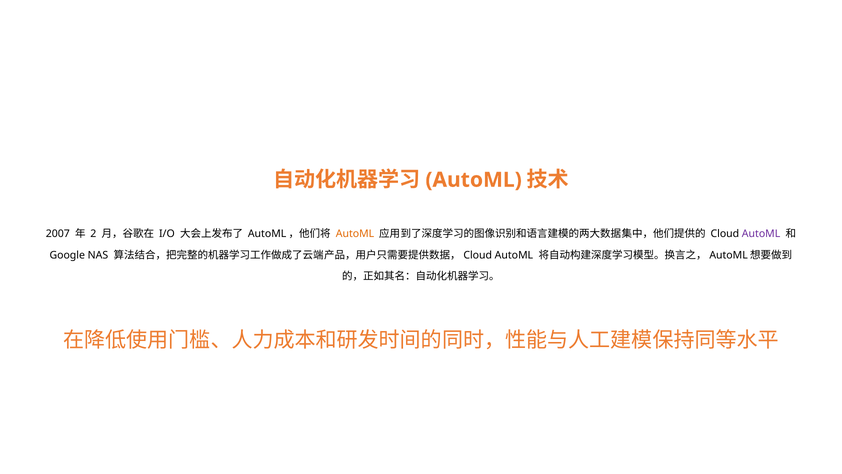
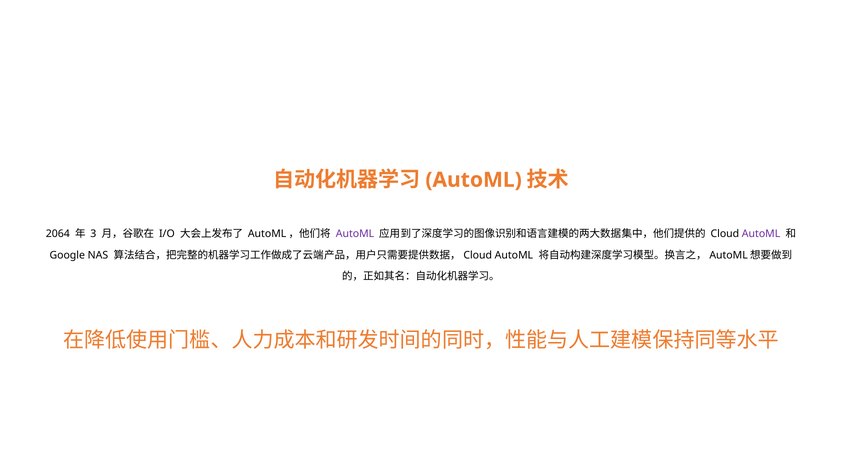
2007: 2007 -> 2064
2: 2 -> 3
AutoML at (355, 234) colour: orange -> purple
